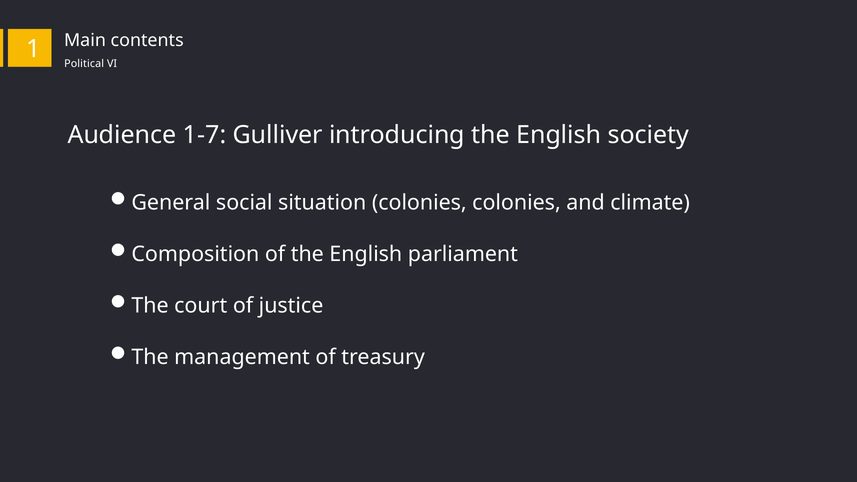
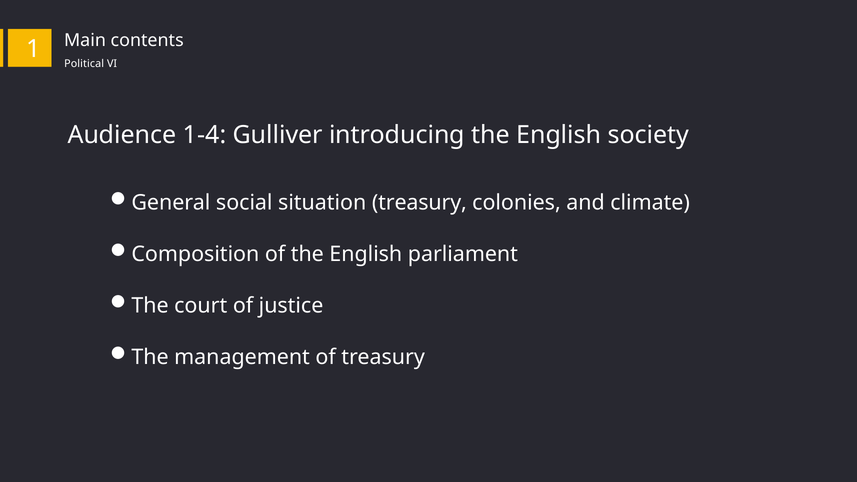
1-7: 1-7 -> 1-4
situation colonies: colonies -> treasury
